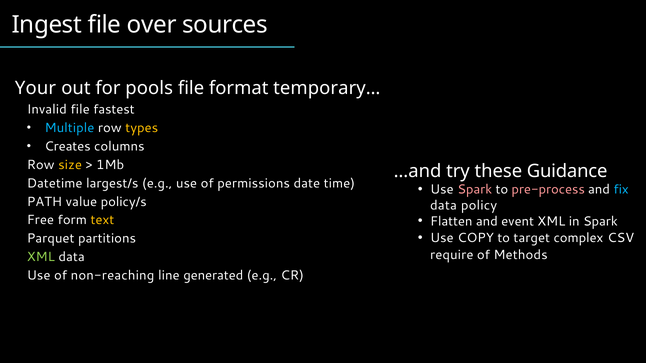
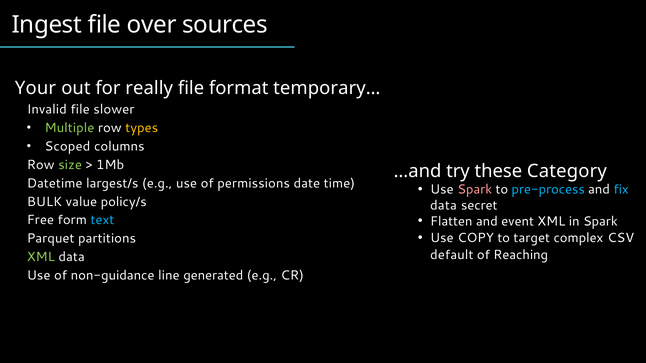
pools: pools -> really
fastest: fastest -> slower
Multiple colour: light blue -> light green
Creates: Creates -> Scoped
size colour: yellow -> light green
Guidance: Guidance -> Category
pre-process colour: pink -> light blue
PATH: PATH -> BULK
policy: policy -> secret
text colour: yellow -> light blue
require: require -> default
Methods: Methods -> Reaching
non-reaching: non-reaching -> non-guidance
